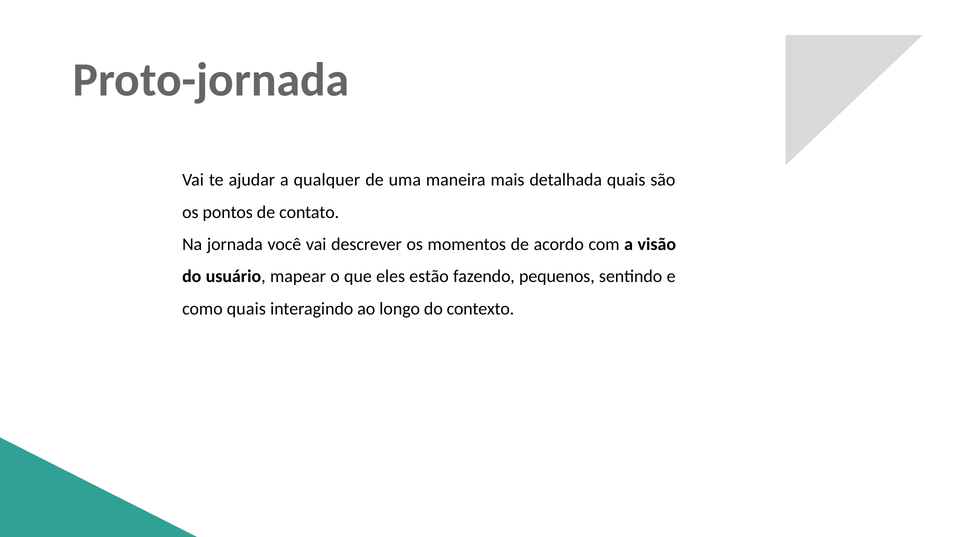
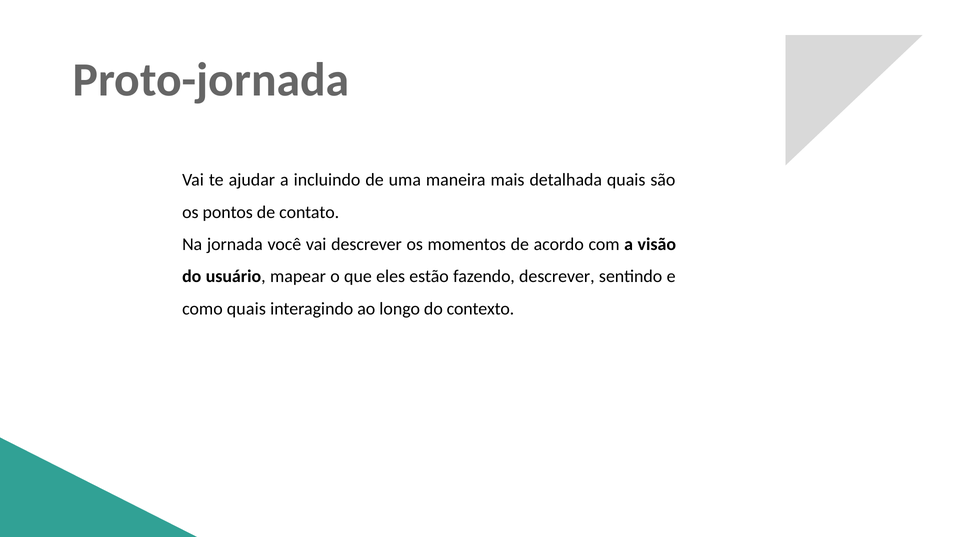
qualquer: qualquer -> incluindo
fazendo pequenos: pequenos -> descrever
